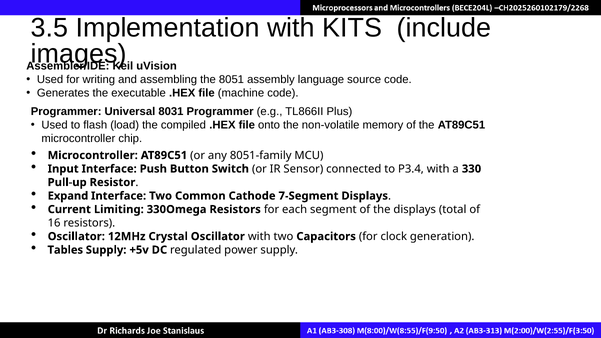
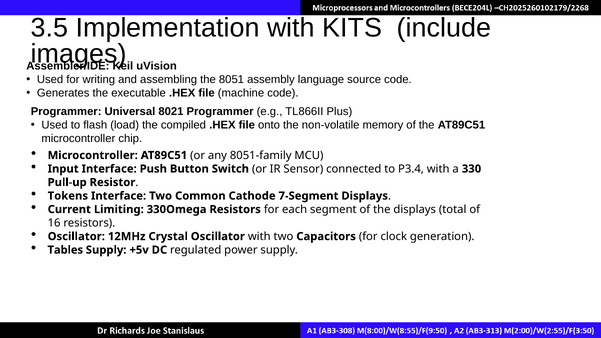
8031: 8031 -> 8021
Expand: Expand -> Tokens
